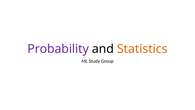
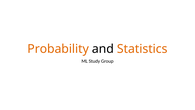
Probability colour: purple -> orange
